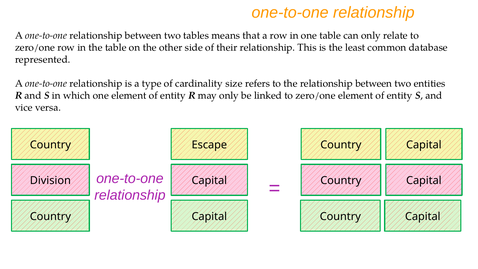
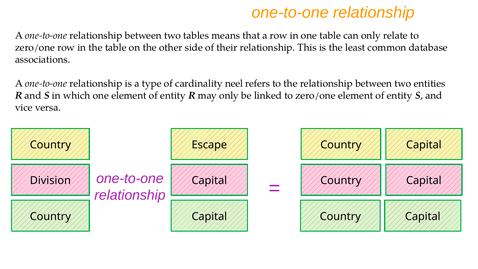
represented: represented -> associations
size: size -> neel
